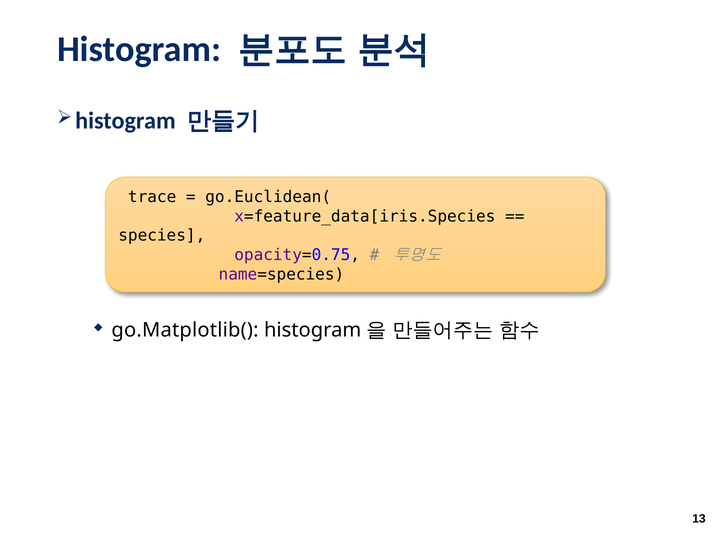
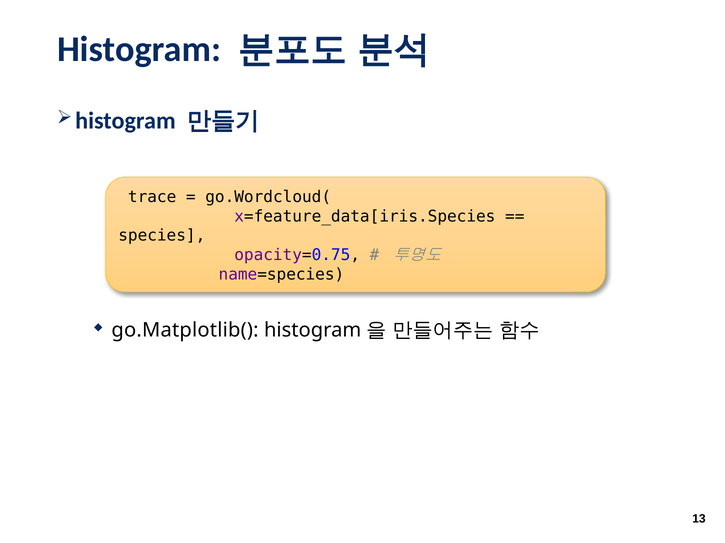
go.Euclidean(: go.Euclidean( -> go.Wordcloud(
